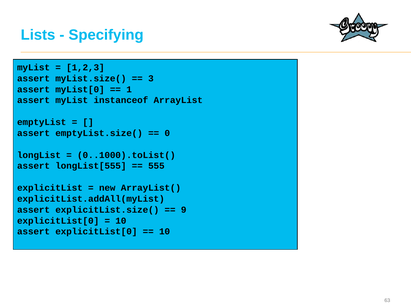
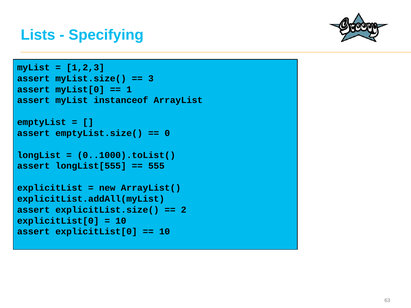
9: 9 -> 2
